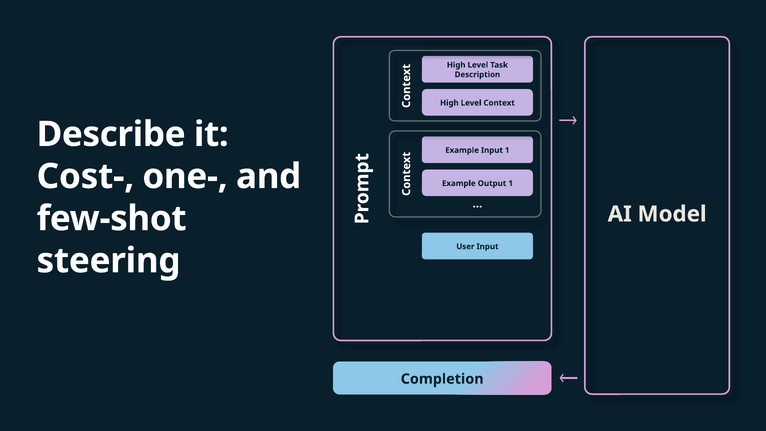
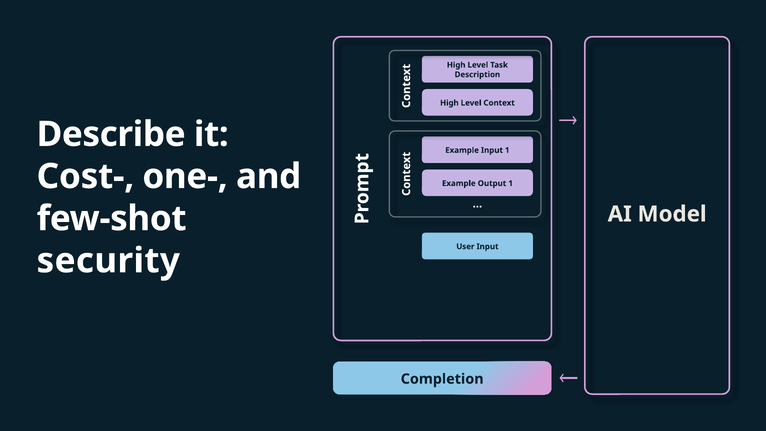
steering: steering -> security
